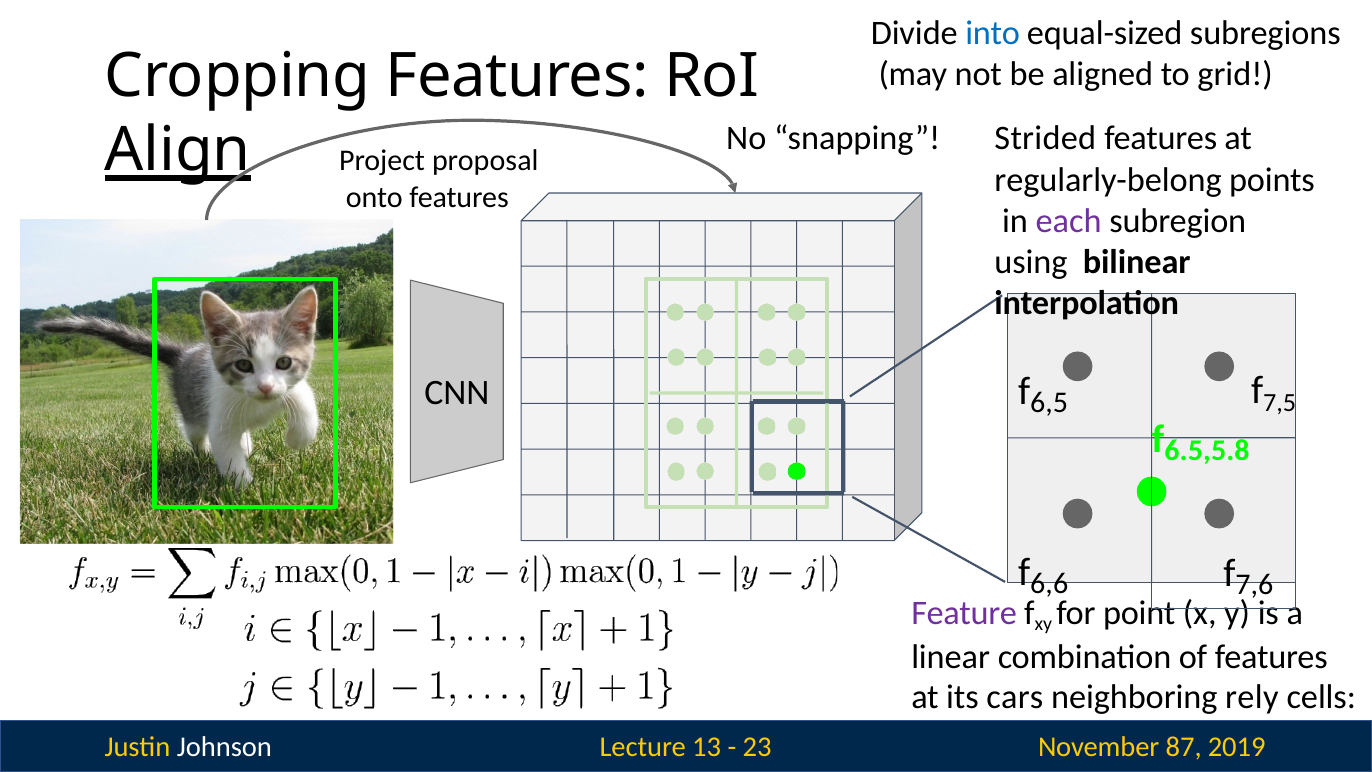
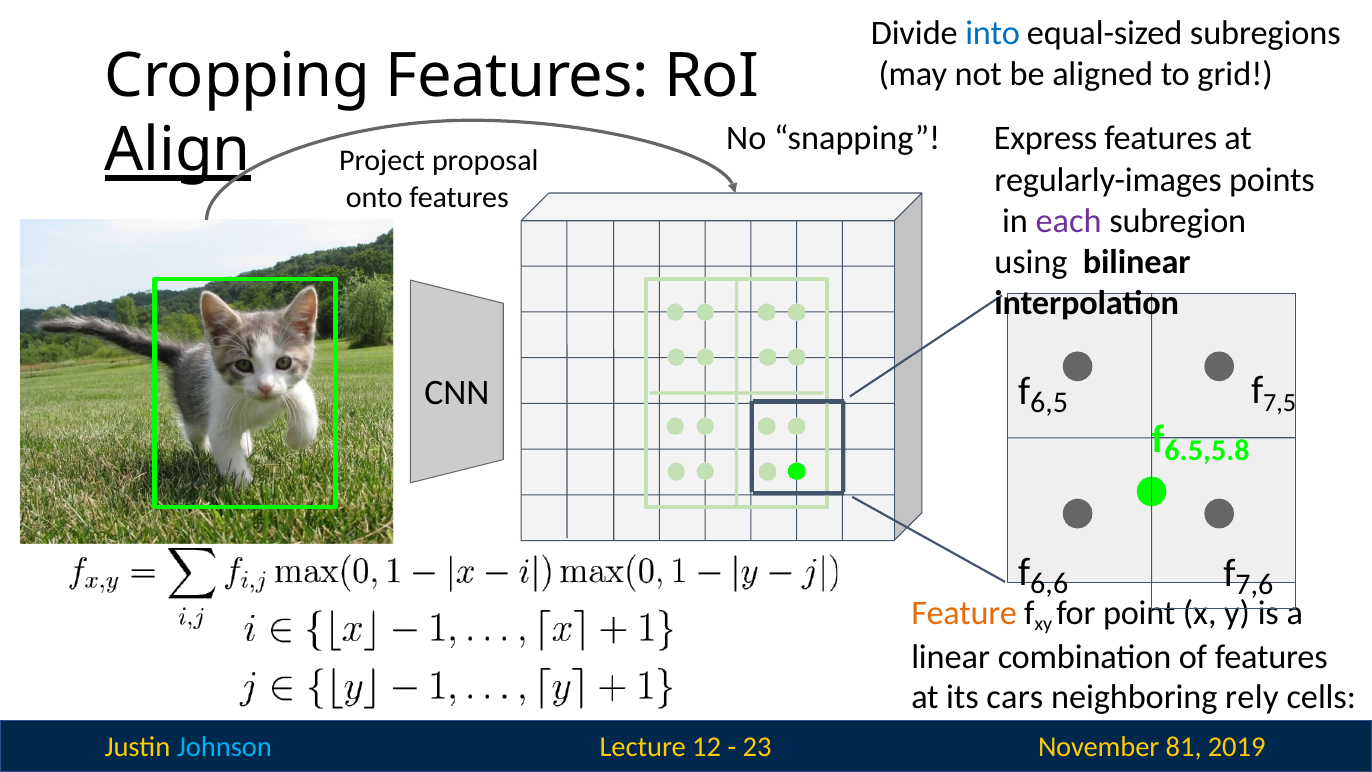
Strided: Strided -> Express
regularly-belong: regularly-belong -> regularly-images
Feature colour: purple -> orange
Johnson colour: white -> light blue
13: 13 -> 12
87: 87 -> 81
